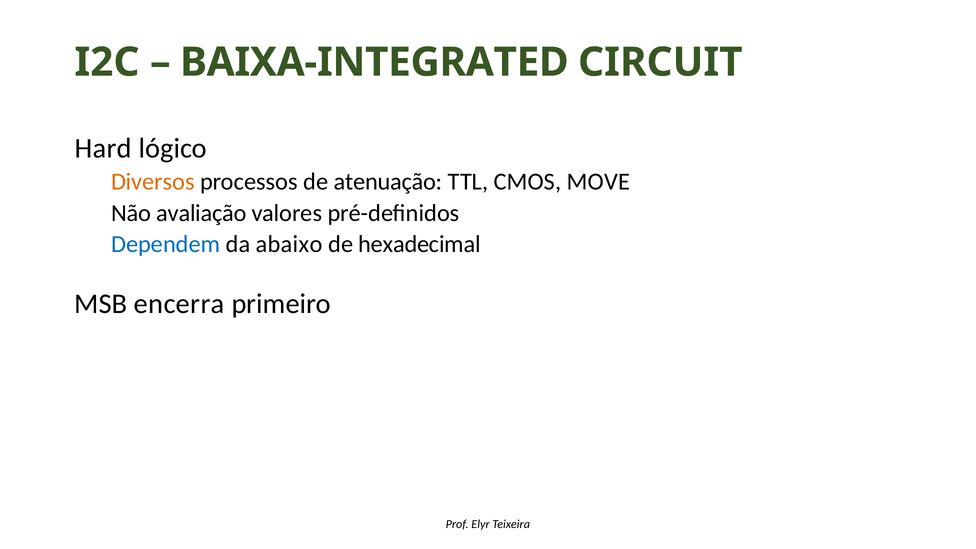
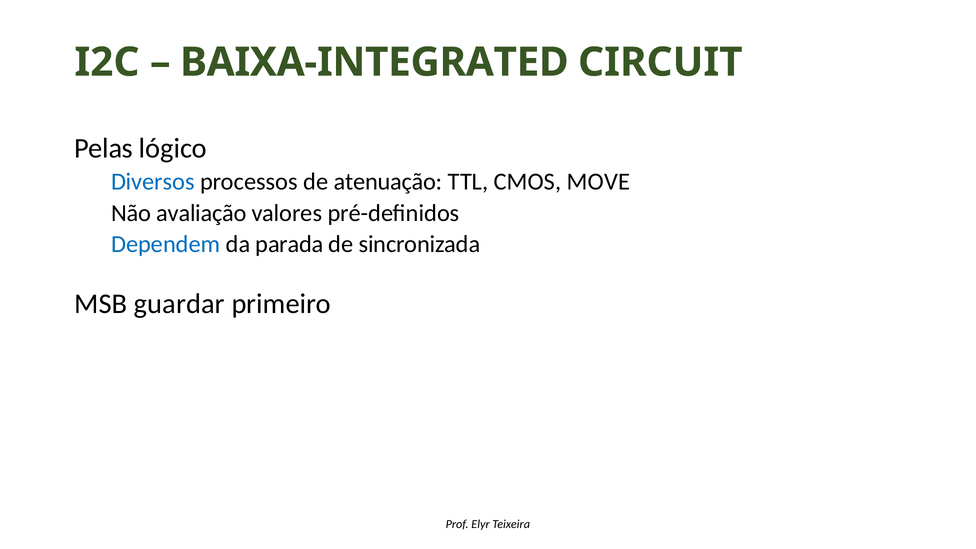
Hard: Hard -> Pelas
Diversos colour: orange -> blue
abaixo: abaixo -> parada
hexadecimal: hexadecimal -> sincronizada
encerra: encerra -> guardar
